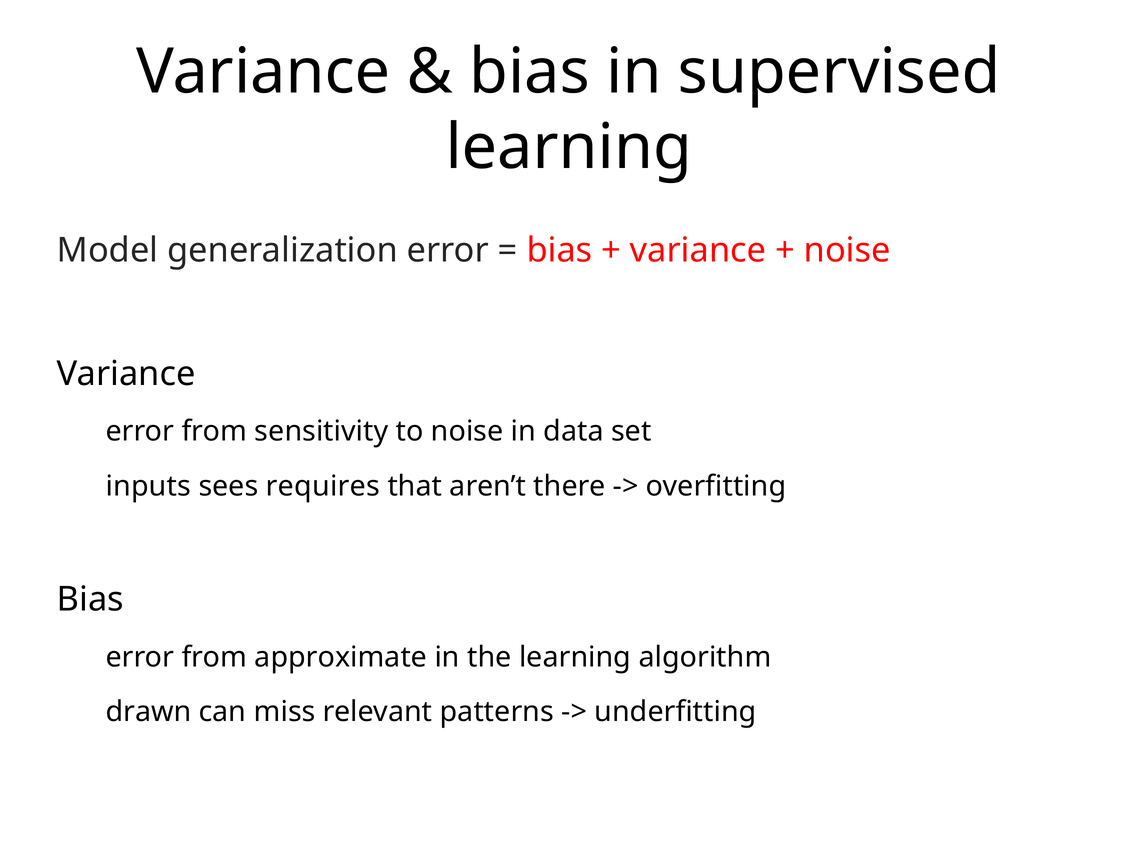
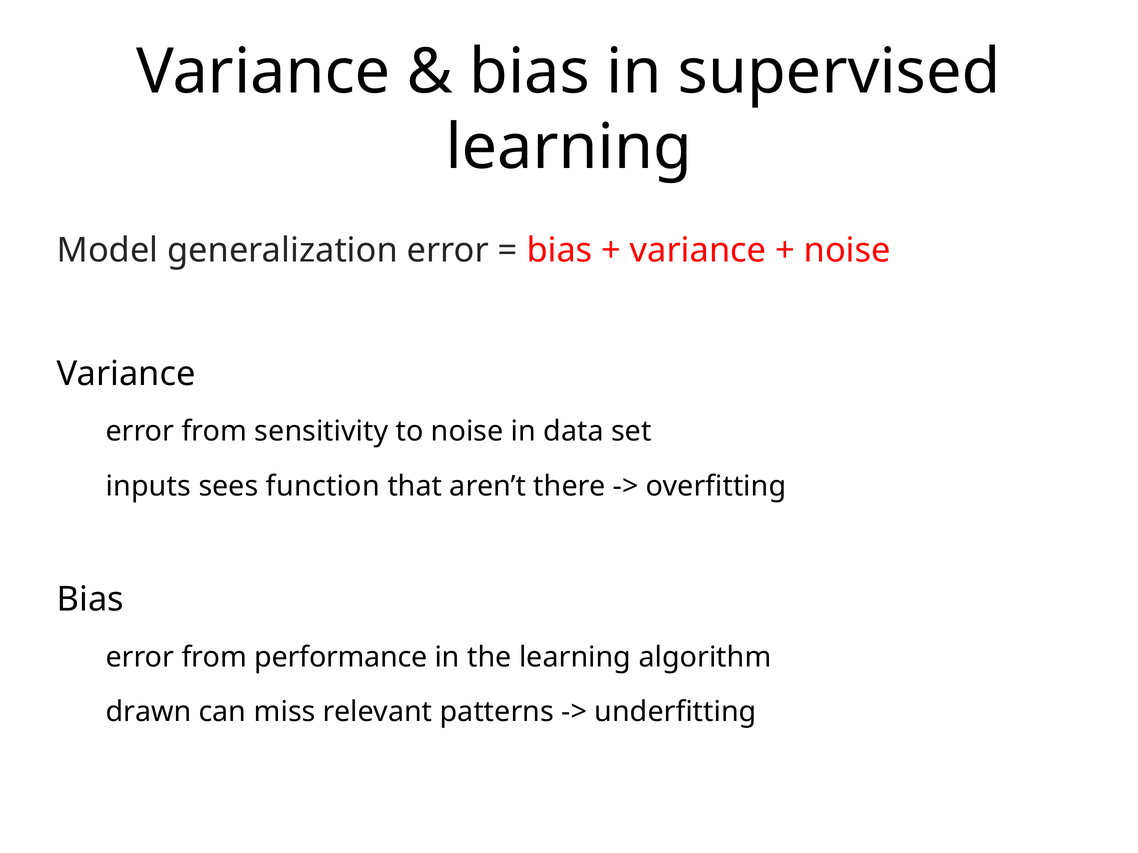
requires: requires -> function
approximate: approximate -> performance
